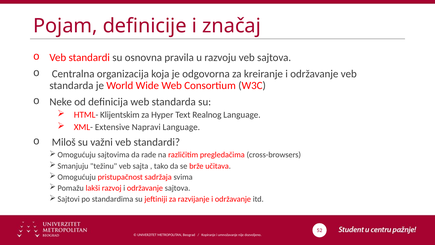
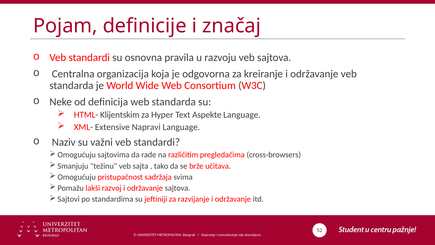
Realnog: Realnog -> Aspekte
Miloš: Miloš -> Naziv
